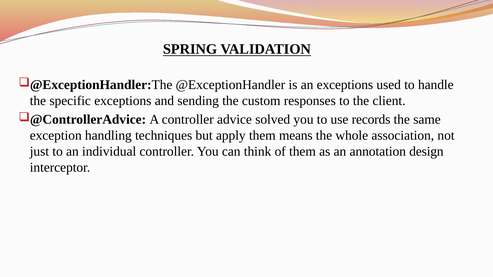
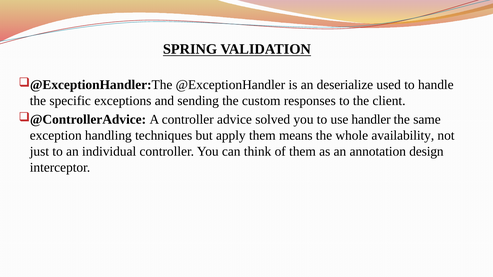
an exceptions: exceptions -> deserialize
records: records -> handler
association: association -> availability
